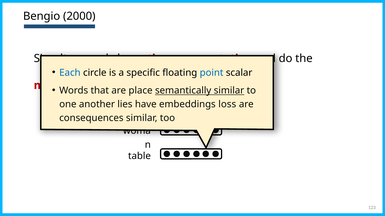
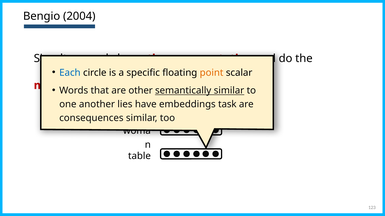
2000: 2000 -> 2004
point colour: blue -> orange
place: place -> other
loss: loss -> task
